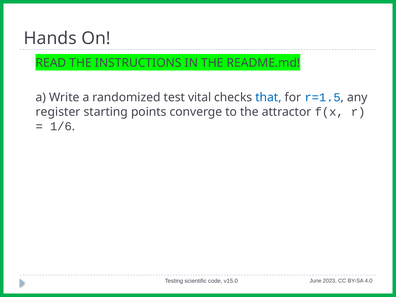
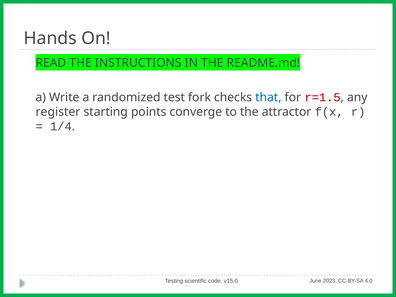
vital: vital -> fork
r=1.5 colour: blue -> red
1/6: 1/6 -> 1/4
